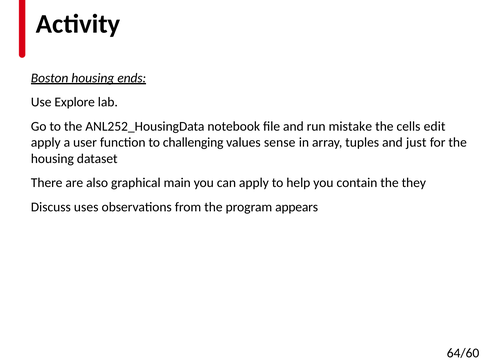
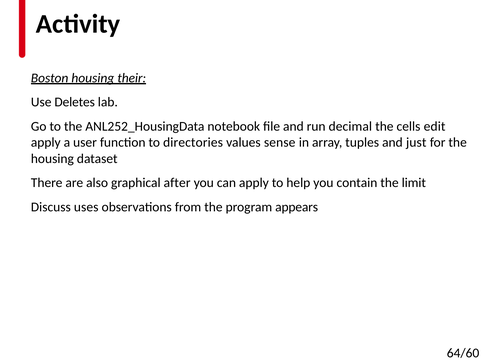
ends: ends -> their
Explore: Explore -> Deletes
mistake: mistake -> decimal
challenging: challenging -> directories
main: main -> after
they: they -> limit
